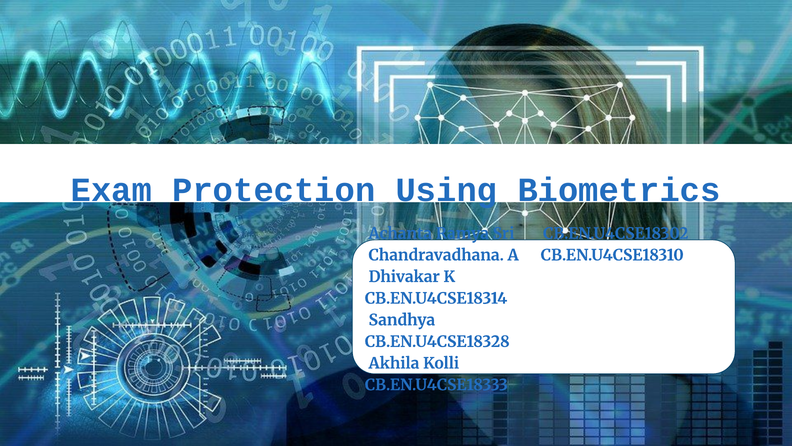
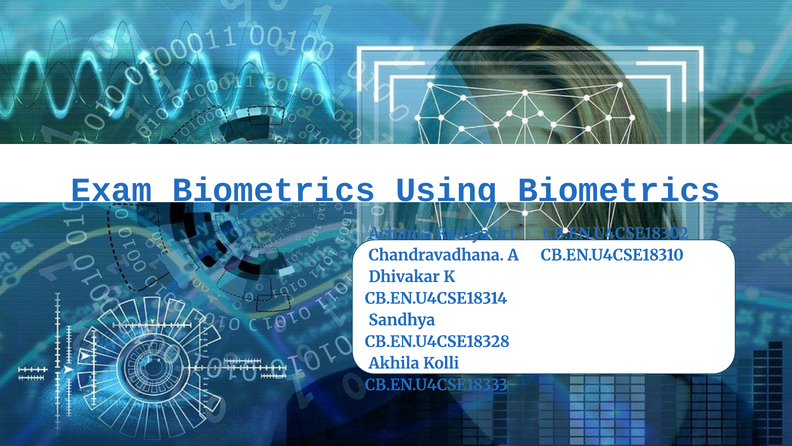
Exam Protection: Protection -> Biometrics
